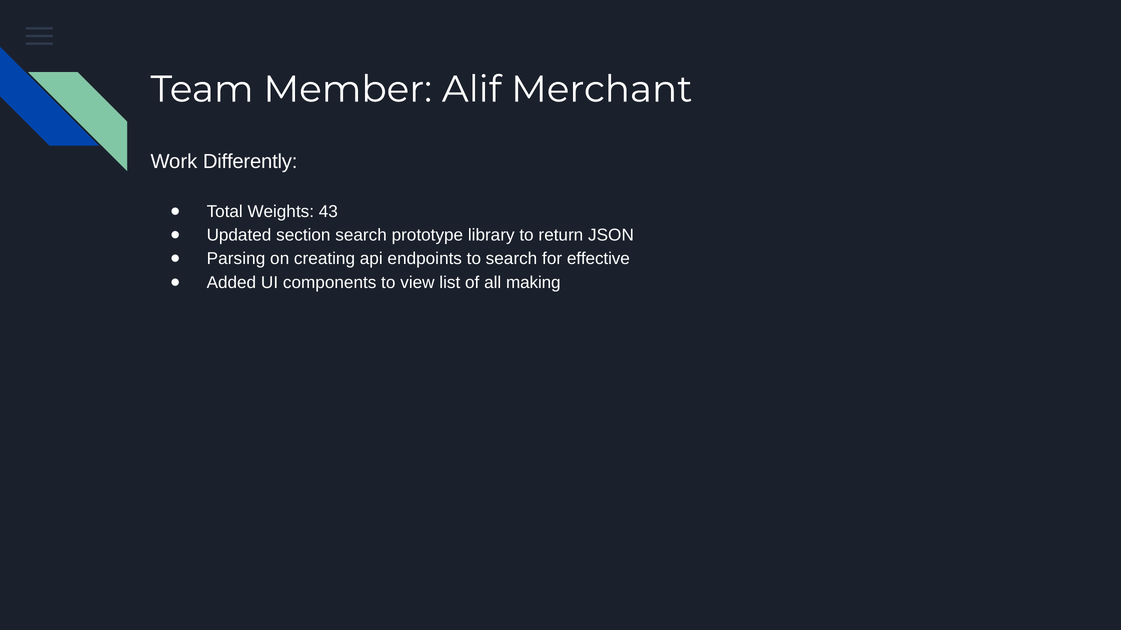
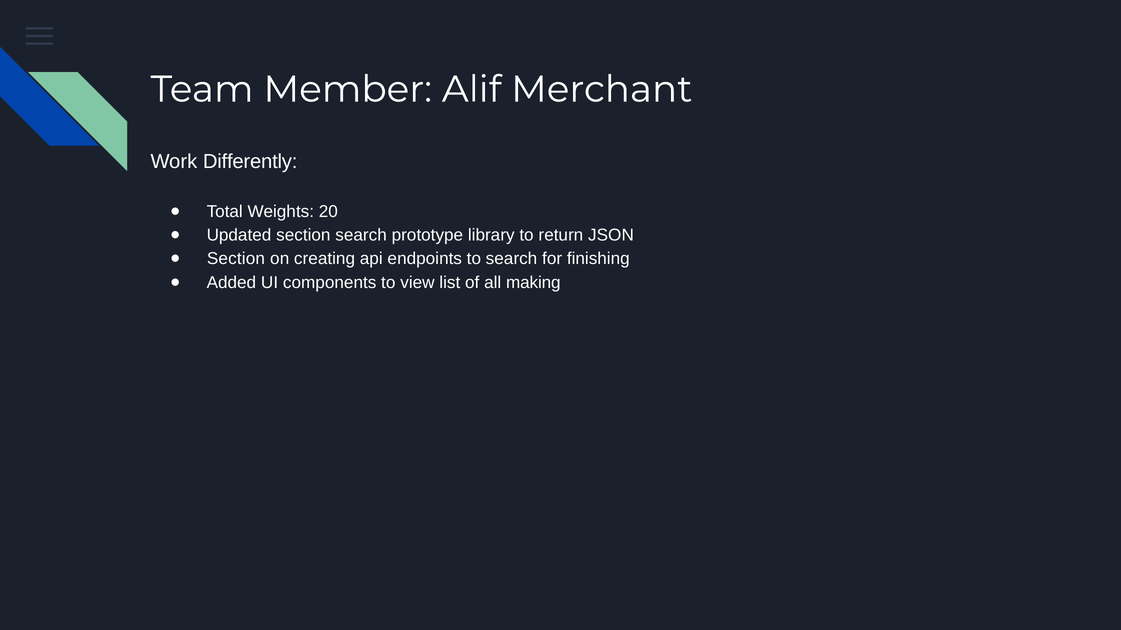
43: 43 -> 20
Parsing at (236, 259): Parsing -> Section
effective: effective -> finishing
